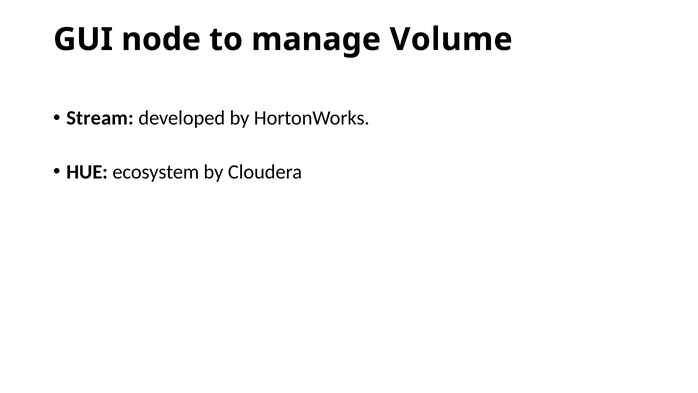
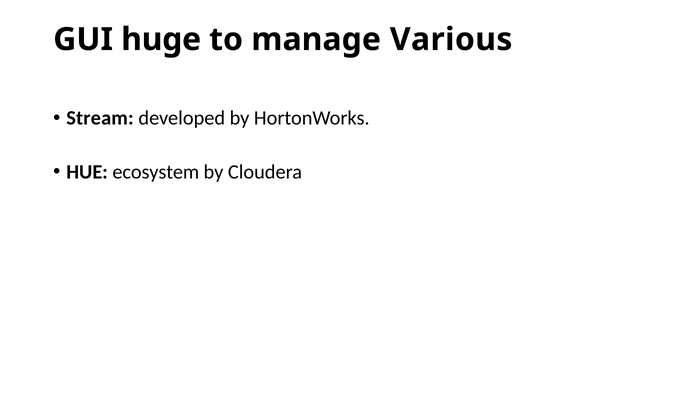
node: node -> huge
Volume: Volume -> Various
